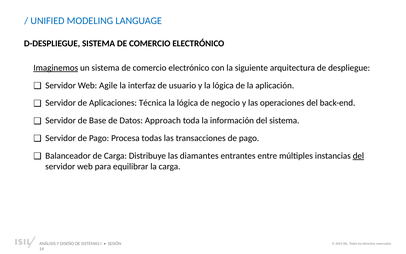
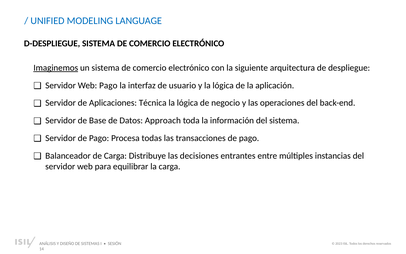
Web Agile: Agile -> Pago
diamantes: diamantes -> decisiones
del at (358, 156) underline: present -> none
